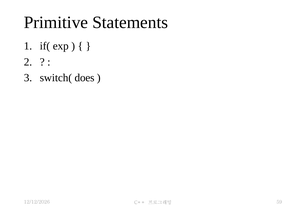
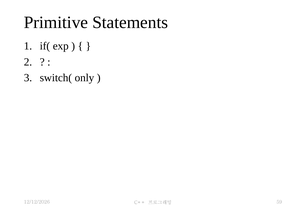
does: does -> only
